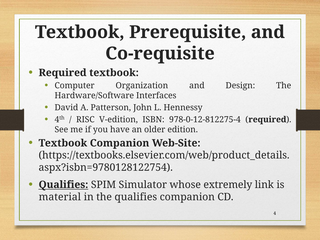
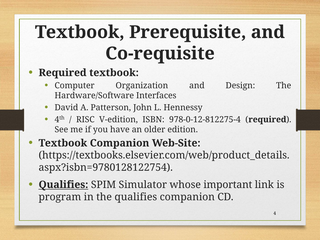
extremely: extremely -> important
material: material -> program
